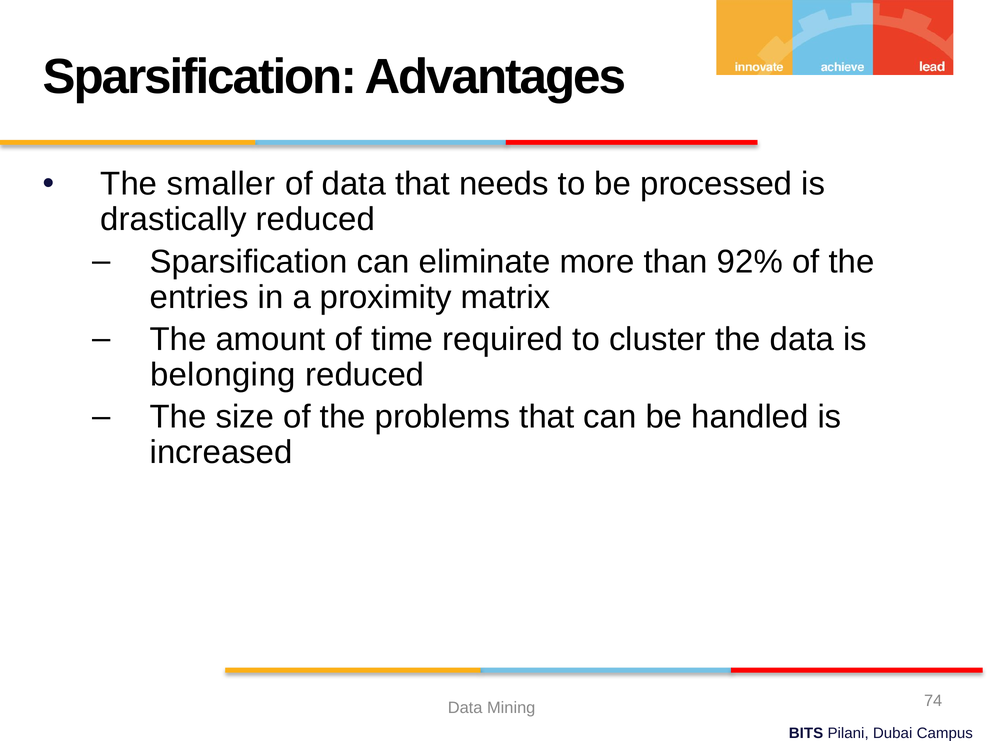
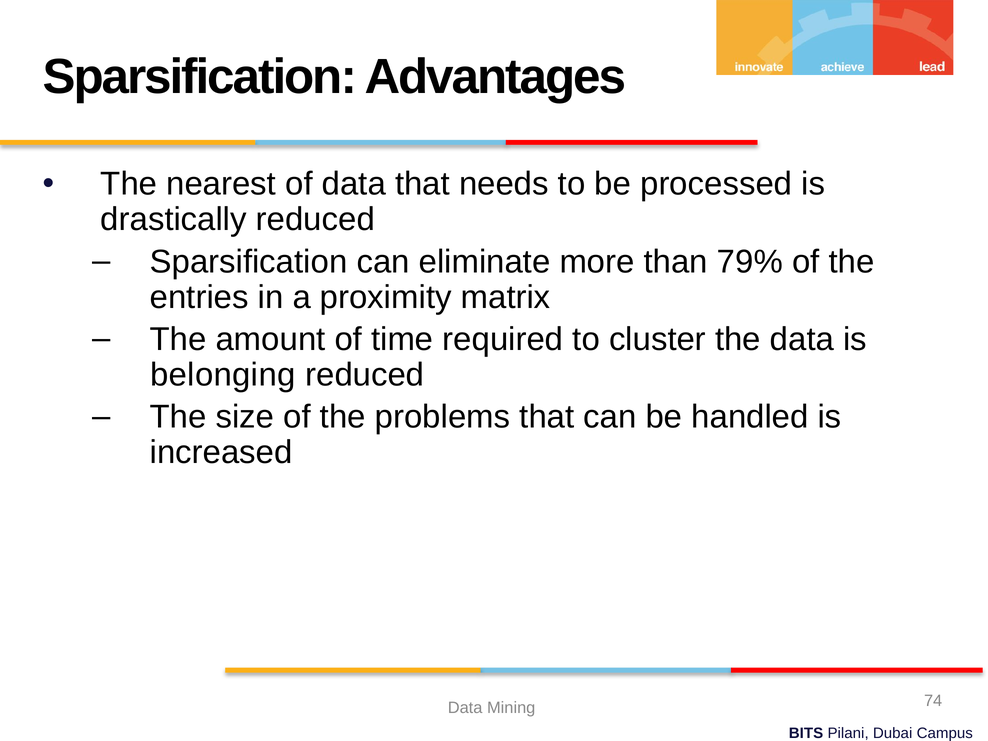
smaller: smaller -> nearest
92%: 92% -> 79%
